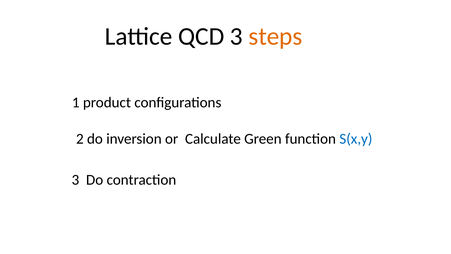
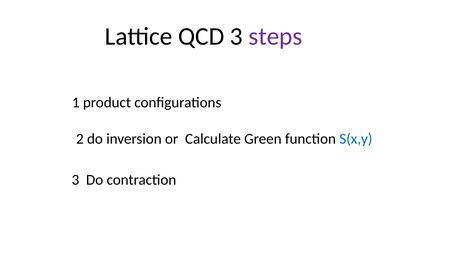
steps colour: orange -> purple
